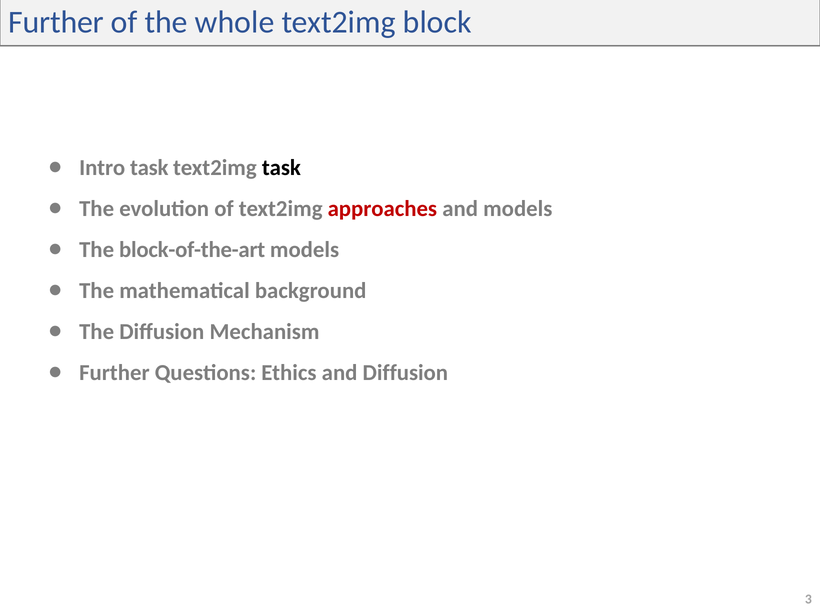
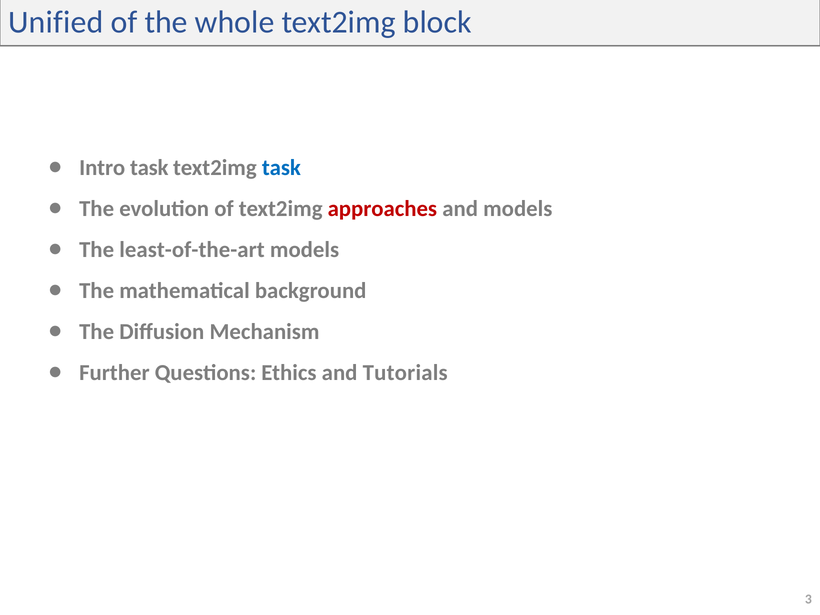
Further at (56, 22): Further -> Unified
task at (281, 168) colour: black -> blue
block-of-the-art: block-of-the-art -> least-of-the-art
and Diffusion: Diffusion -> Tutorials
